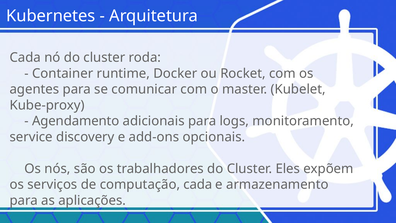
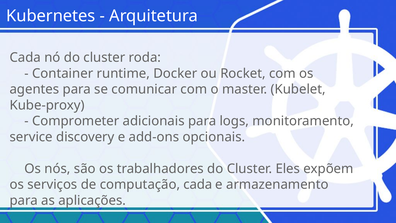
Agendamento: Agendamento -> Comprometer
